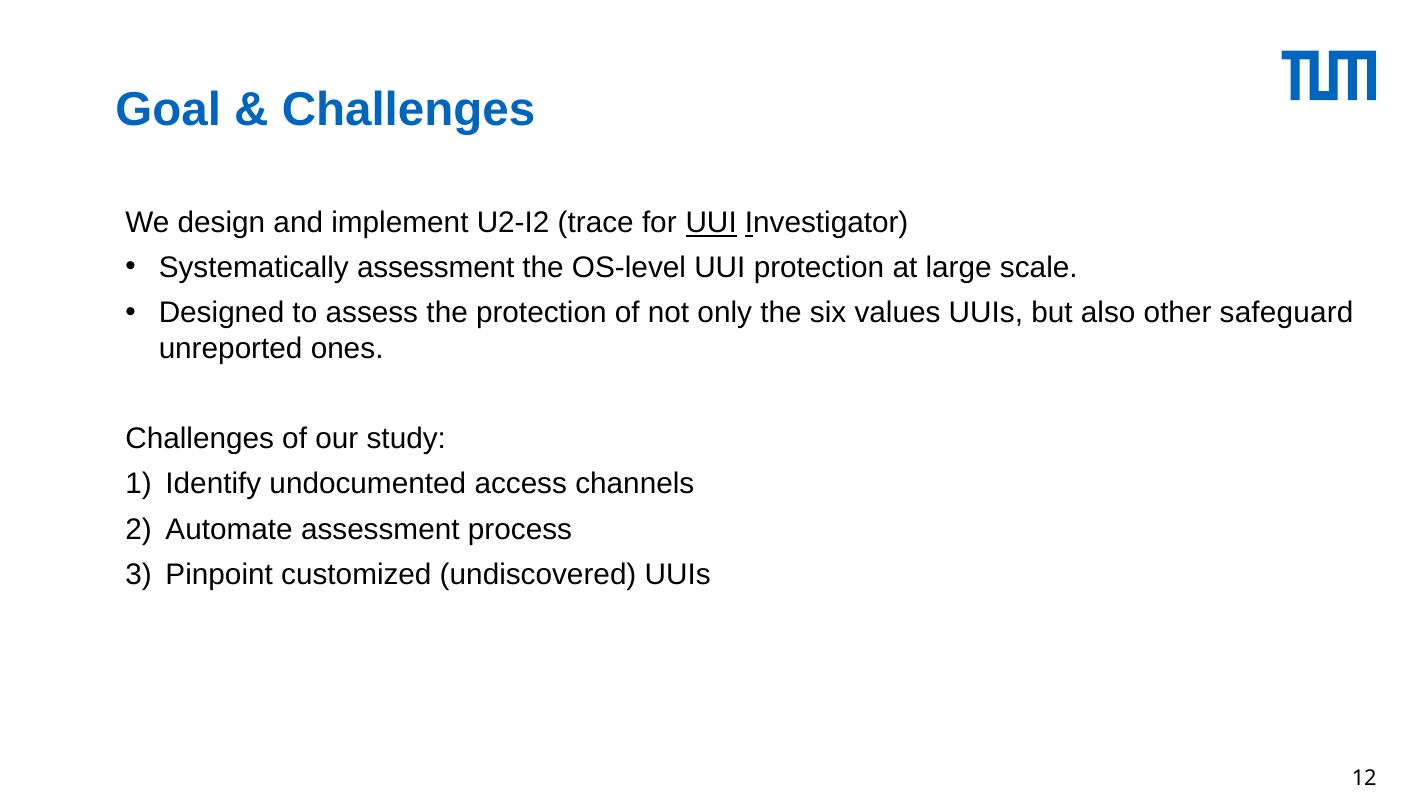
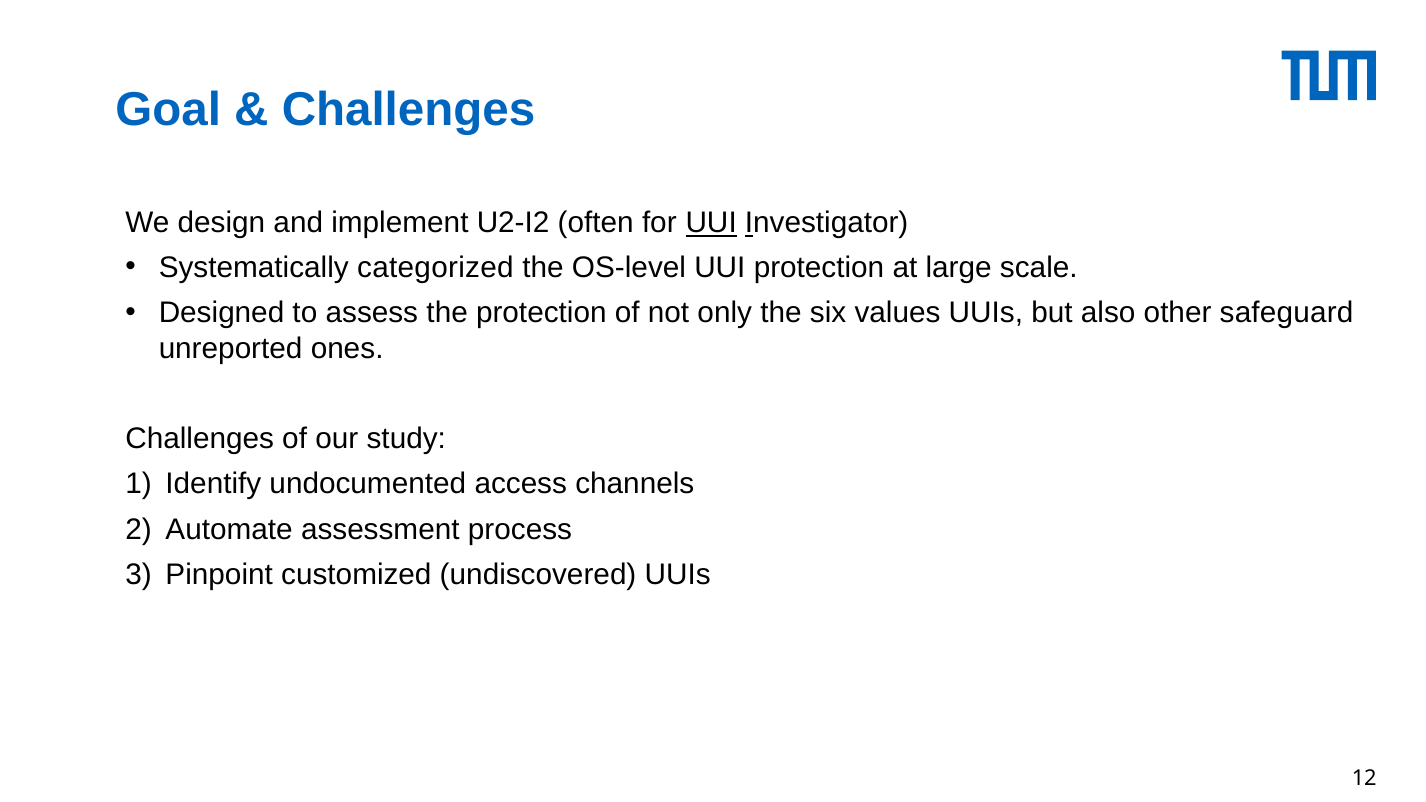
trace: trace -> often
Systematically assessment: assessment -> categorized
